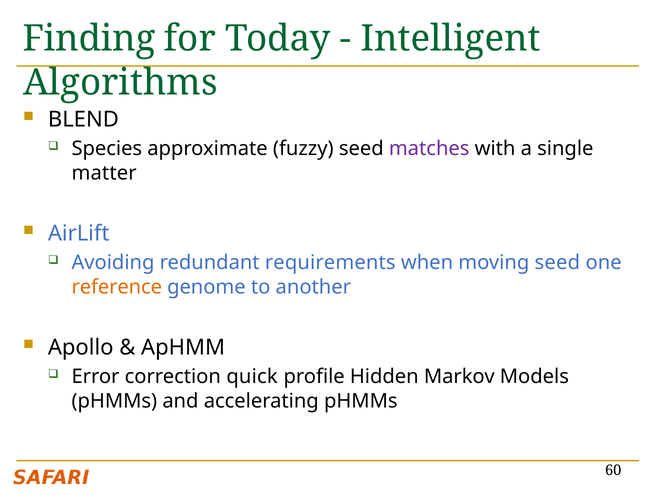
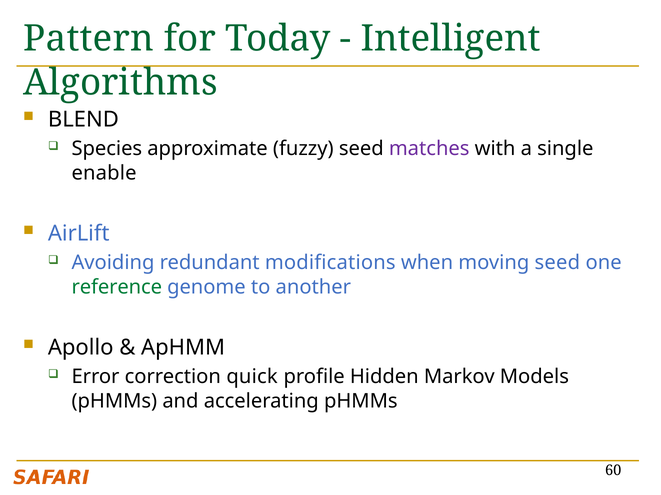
Finding: Finding -> Pattern
matter: matter -> enable
requirements: requirements -> modifications
reference colour: orange -> green
